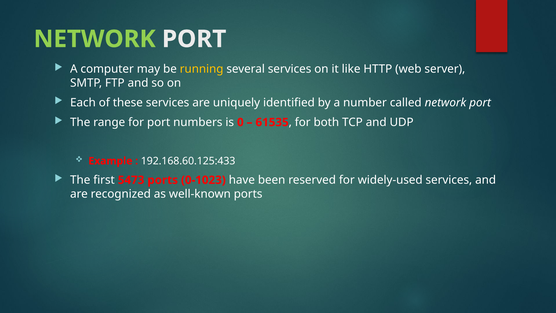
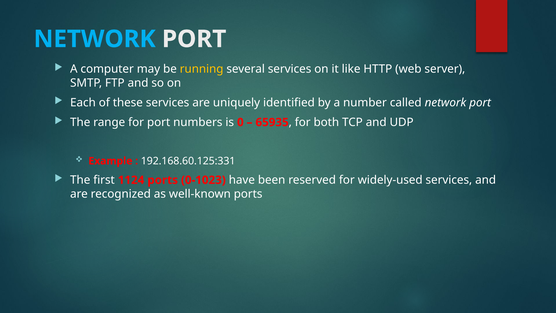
NETWORK at (95, 39) colour: light green -> light blue
61535: 61535 -> 65935
192.168.60.125:433: 192.168.60.125:433 -> 192.168.60.125:331
5473: 5473 -> 1124
